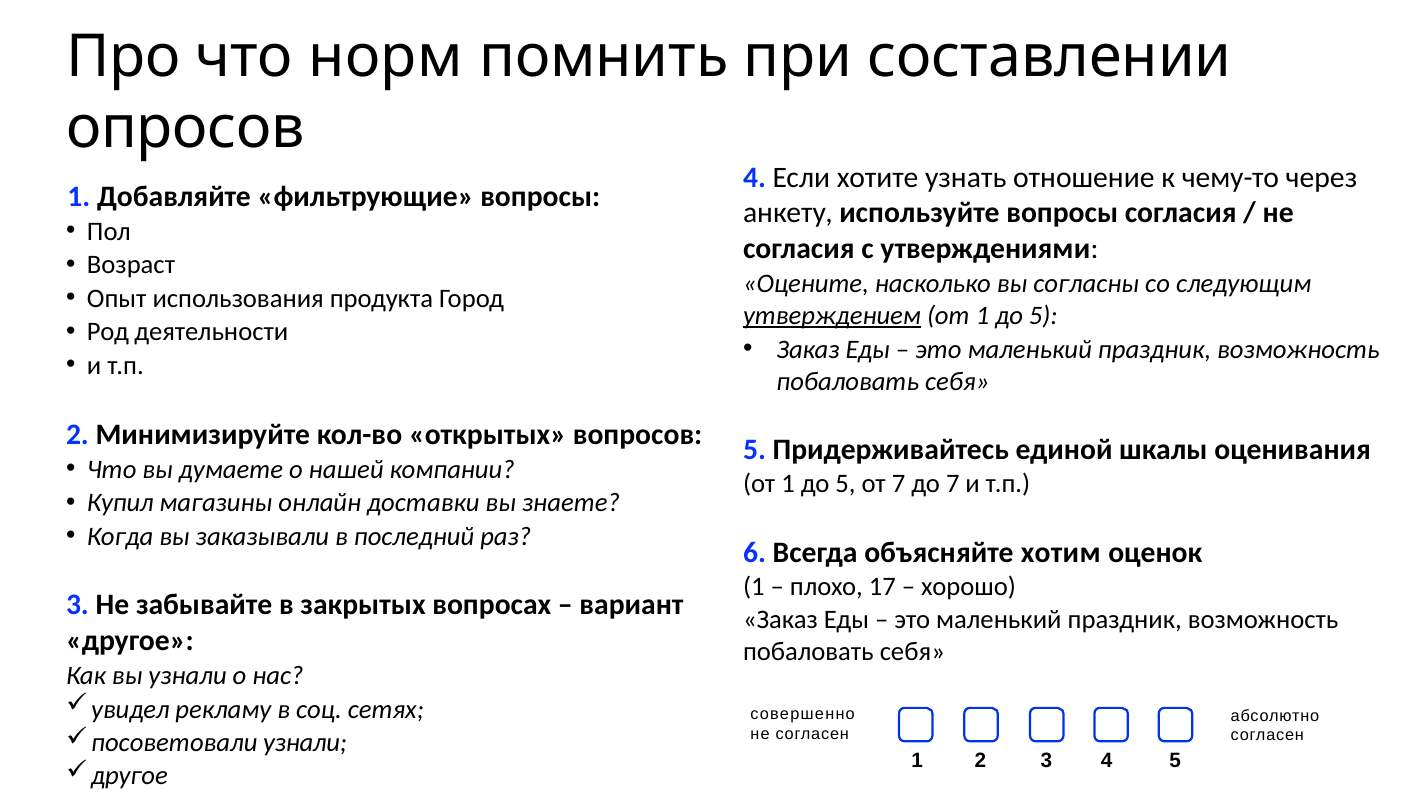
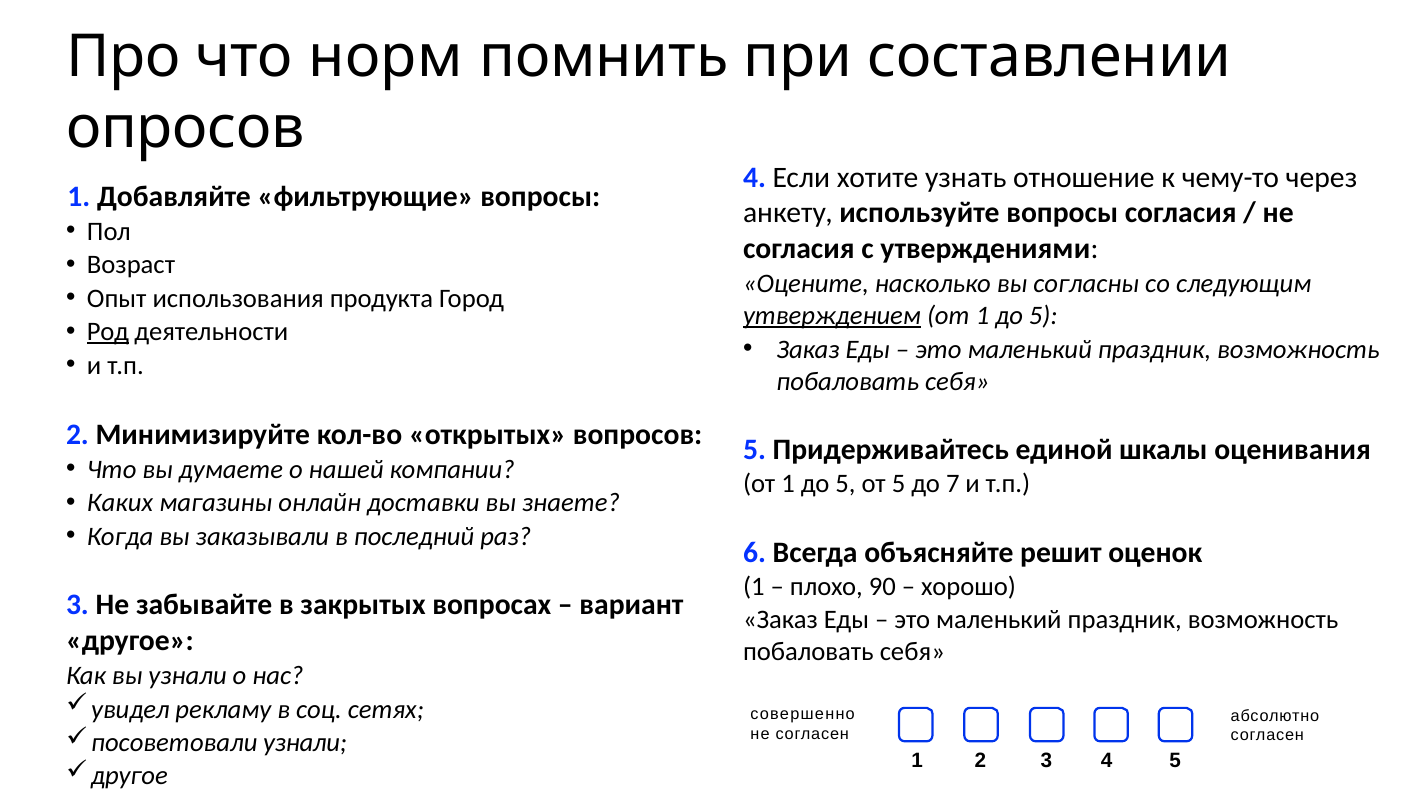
Род underline: none -> present
от 7: 7 -> 5
Купил: Купил -> Каких
хотим: хотим -> решит
17: 17 -> 90
